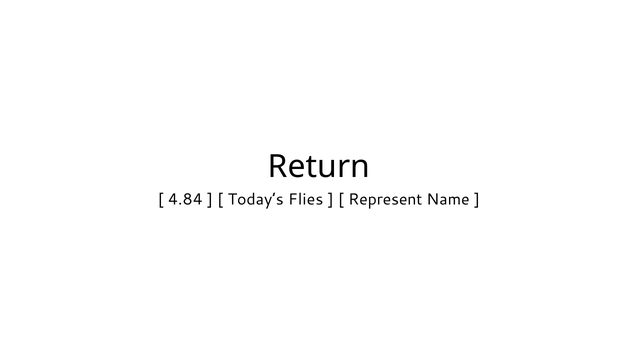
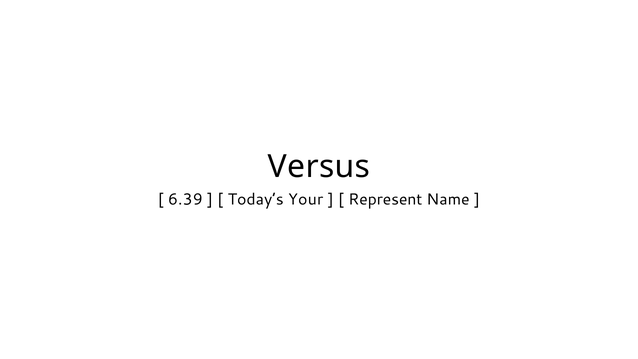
Return: Return -> Versus
4.84: 4.84 -> 6.39
Flies: Flies -> Your
